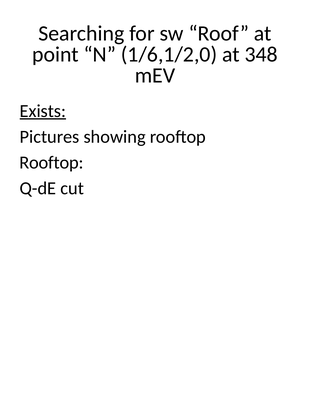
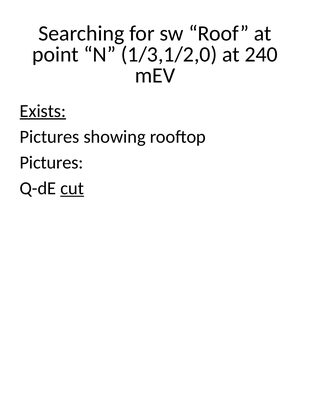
1/6,1/2,0: 1/6,1/2,0 -> 1/3,1/2,0
348: 348 -> 240
Rooftop at (51, 162): Rooftop -> Pictures
cut underline: none -> present
